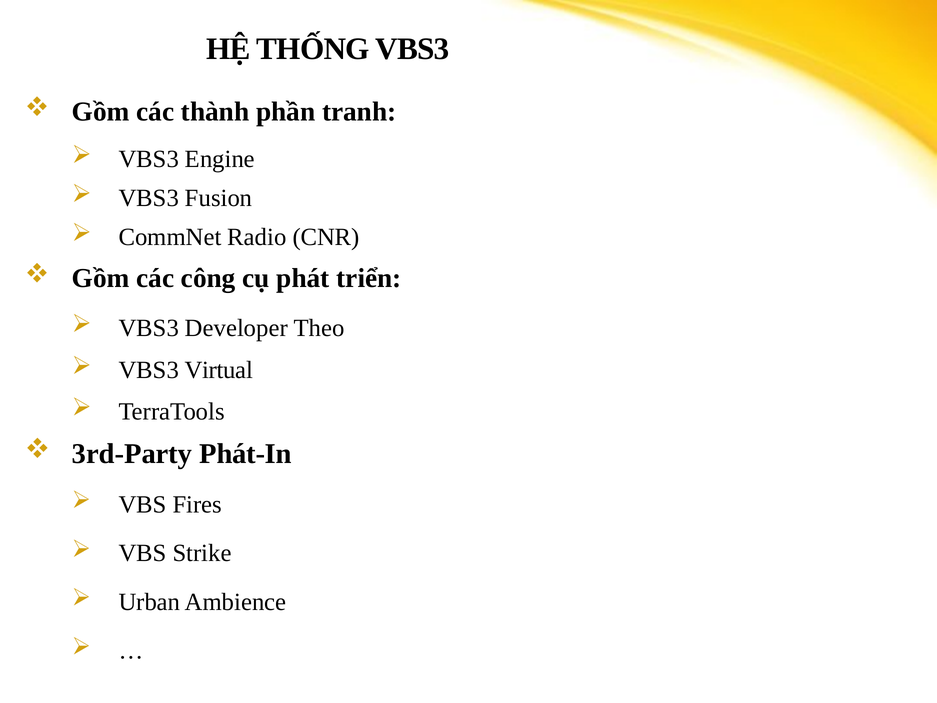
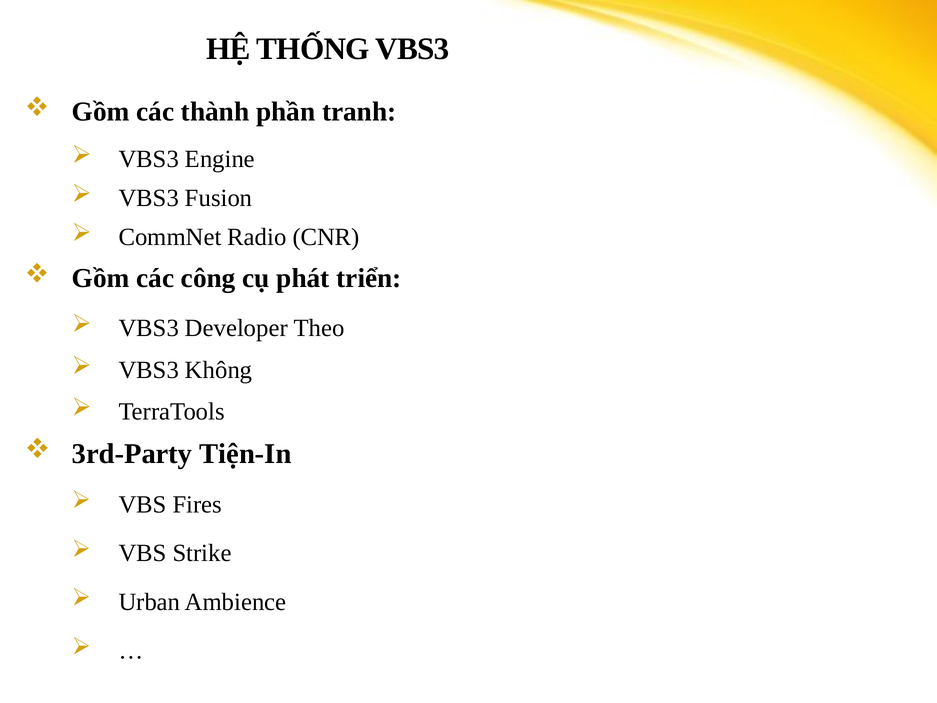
Virtual: Virtual -> Không
Phát-In: Phát-In -> Tiện-In
